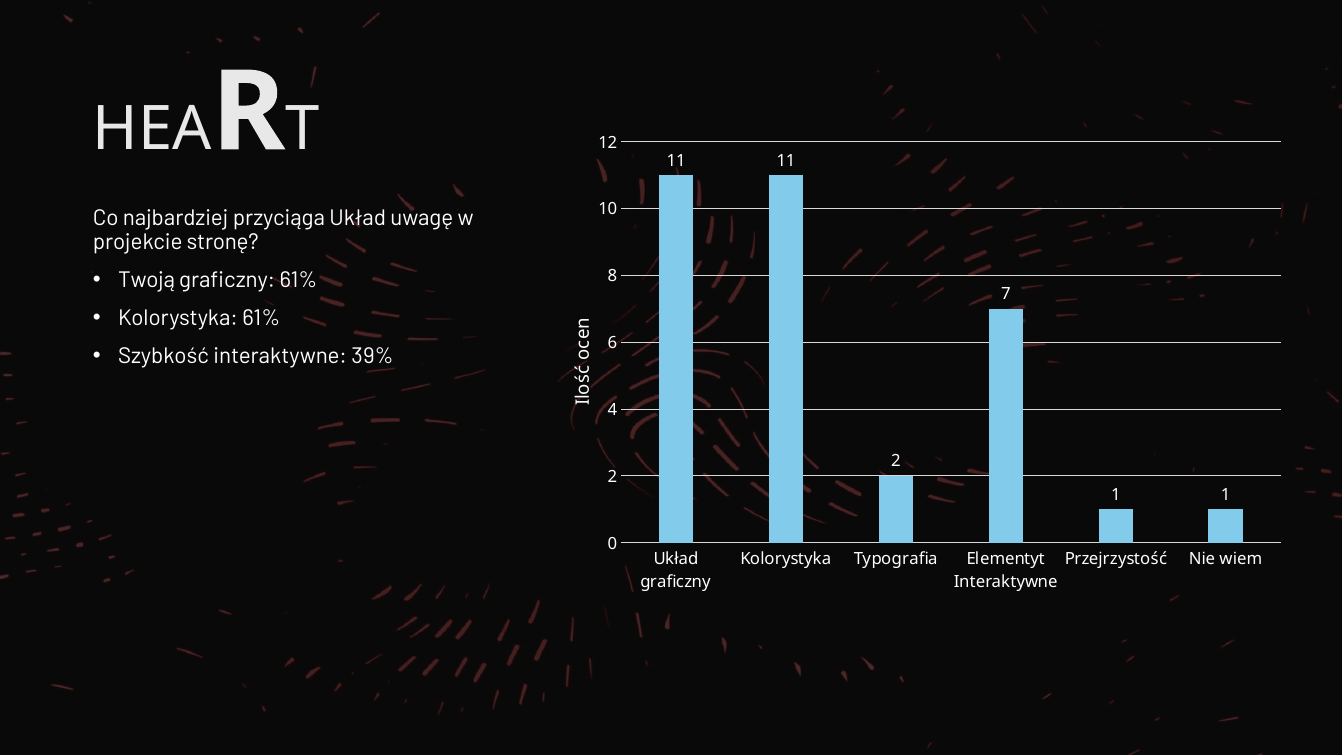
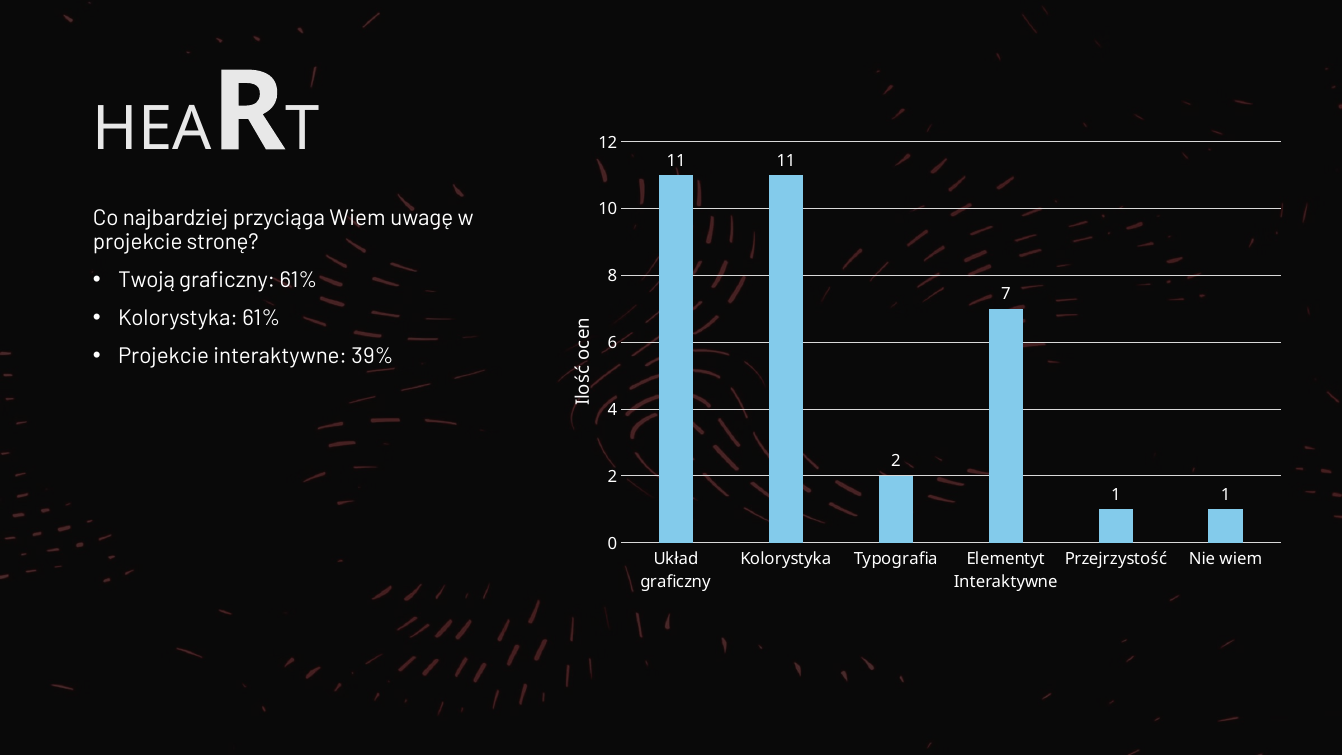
przyciąga Układ: Układ -> Wiem
Szybkość at (164, 356): Szybkość -> Projekcie
